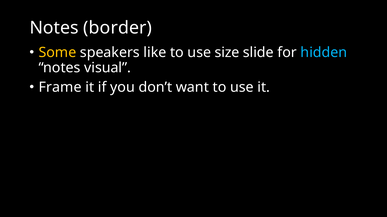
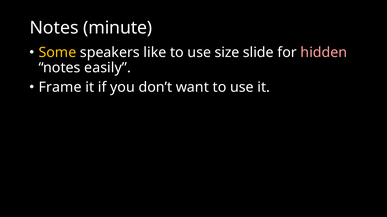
border: border -> minute
hidden colour: light blue -> pink
visual: visual -> easily
